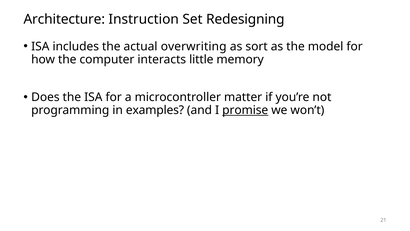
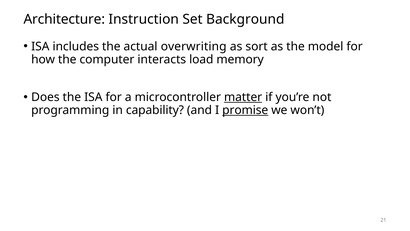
Redesigning: Redesigning -> Background
little: little -> load
matter underline: none -> present
examples: examples -> capability
